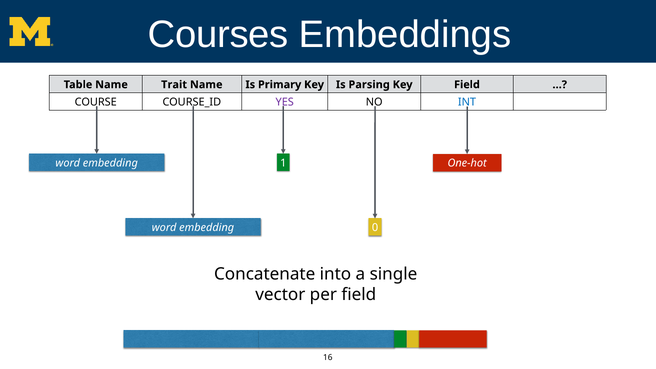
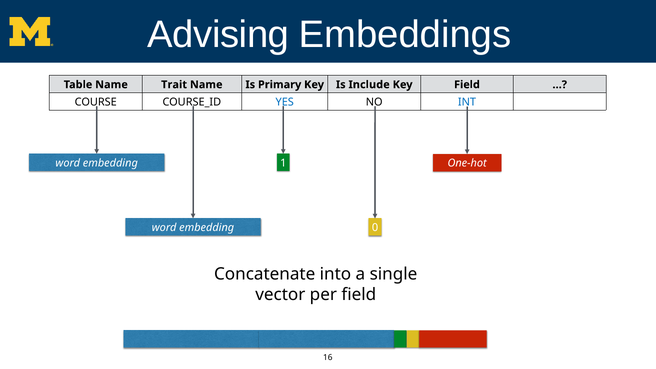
Courses: Courses -> Advising
Parsing: Parsing -> Include
YES colour: purple -> blue
